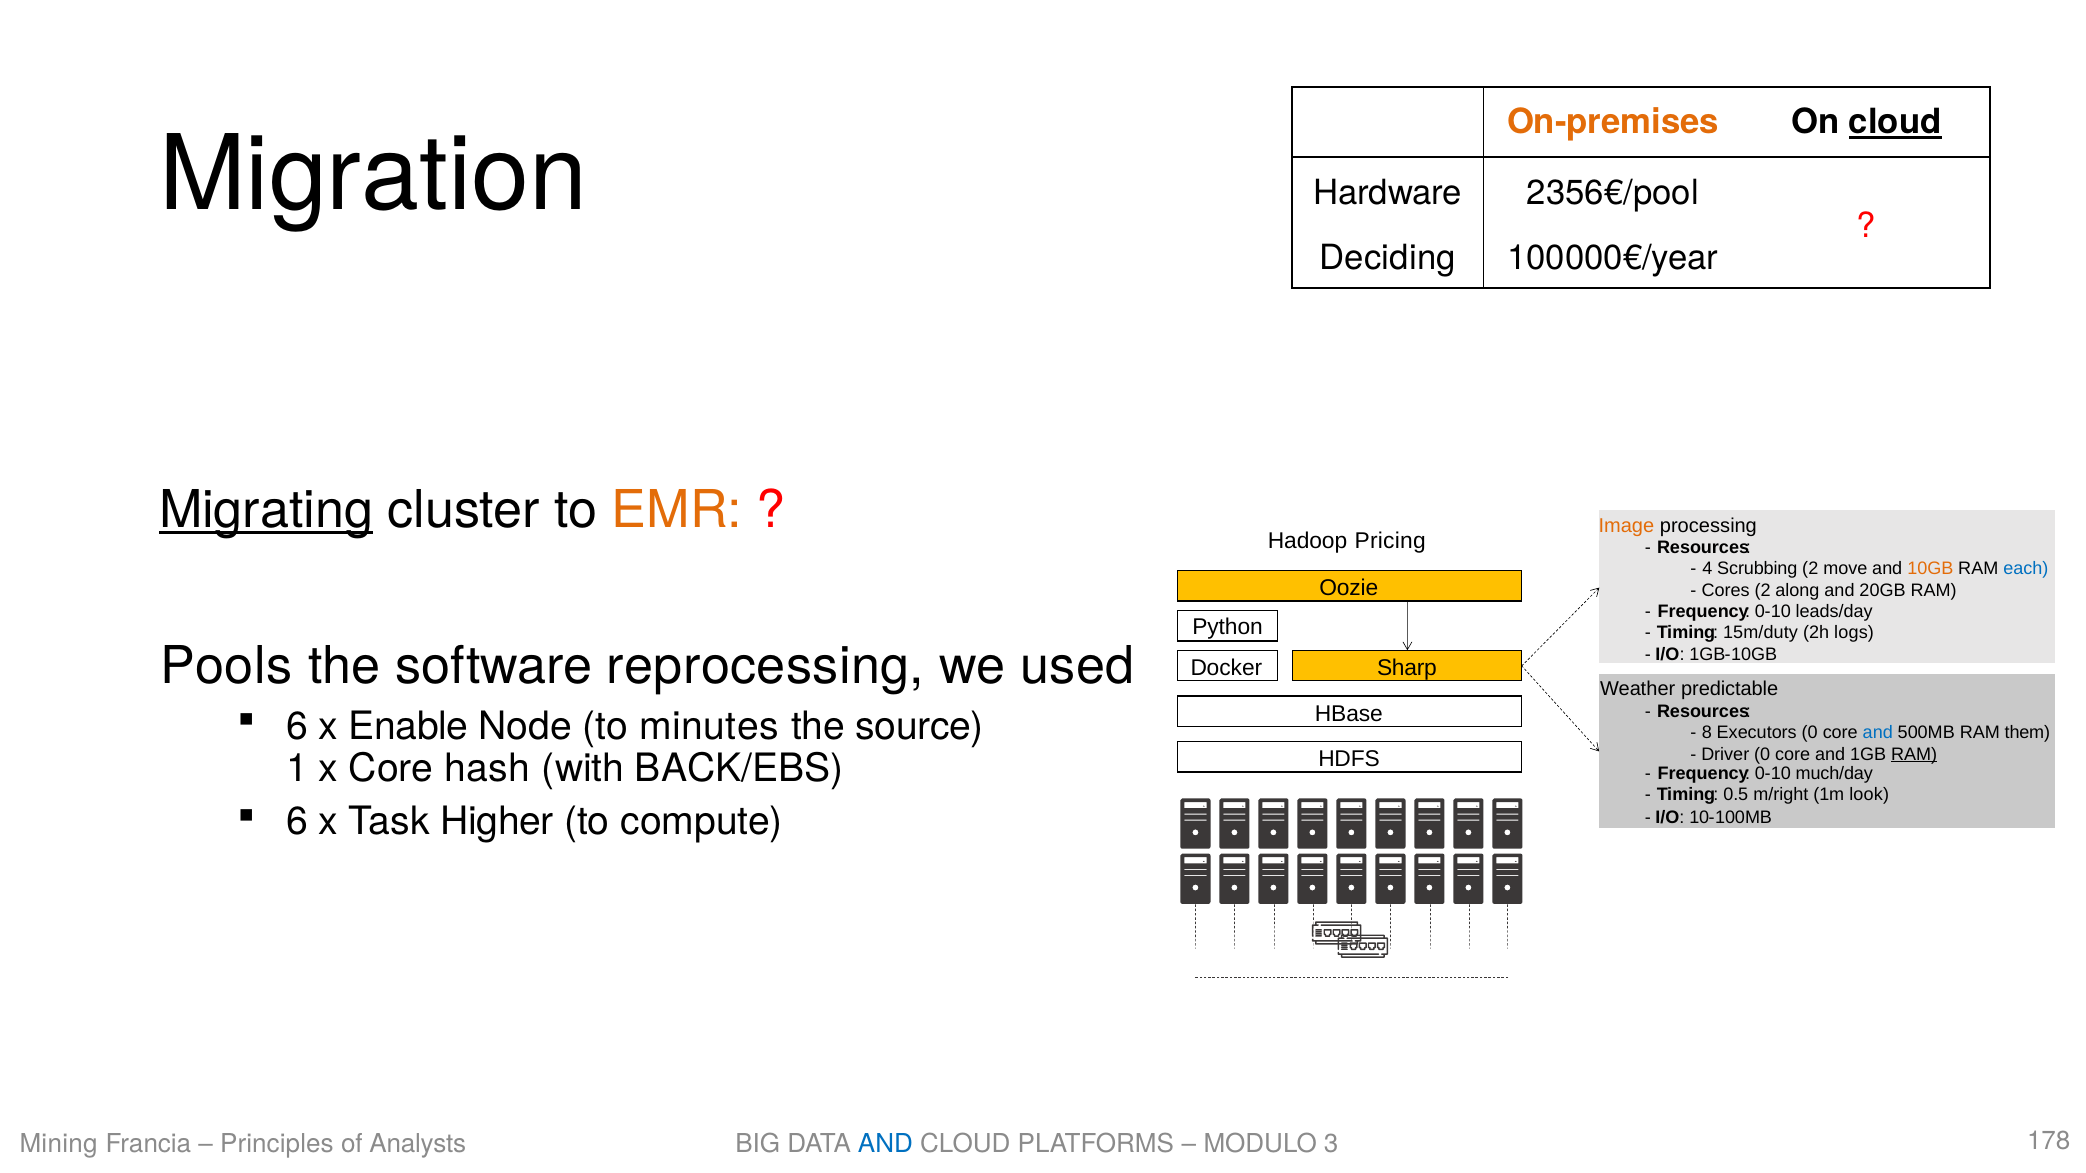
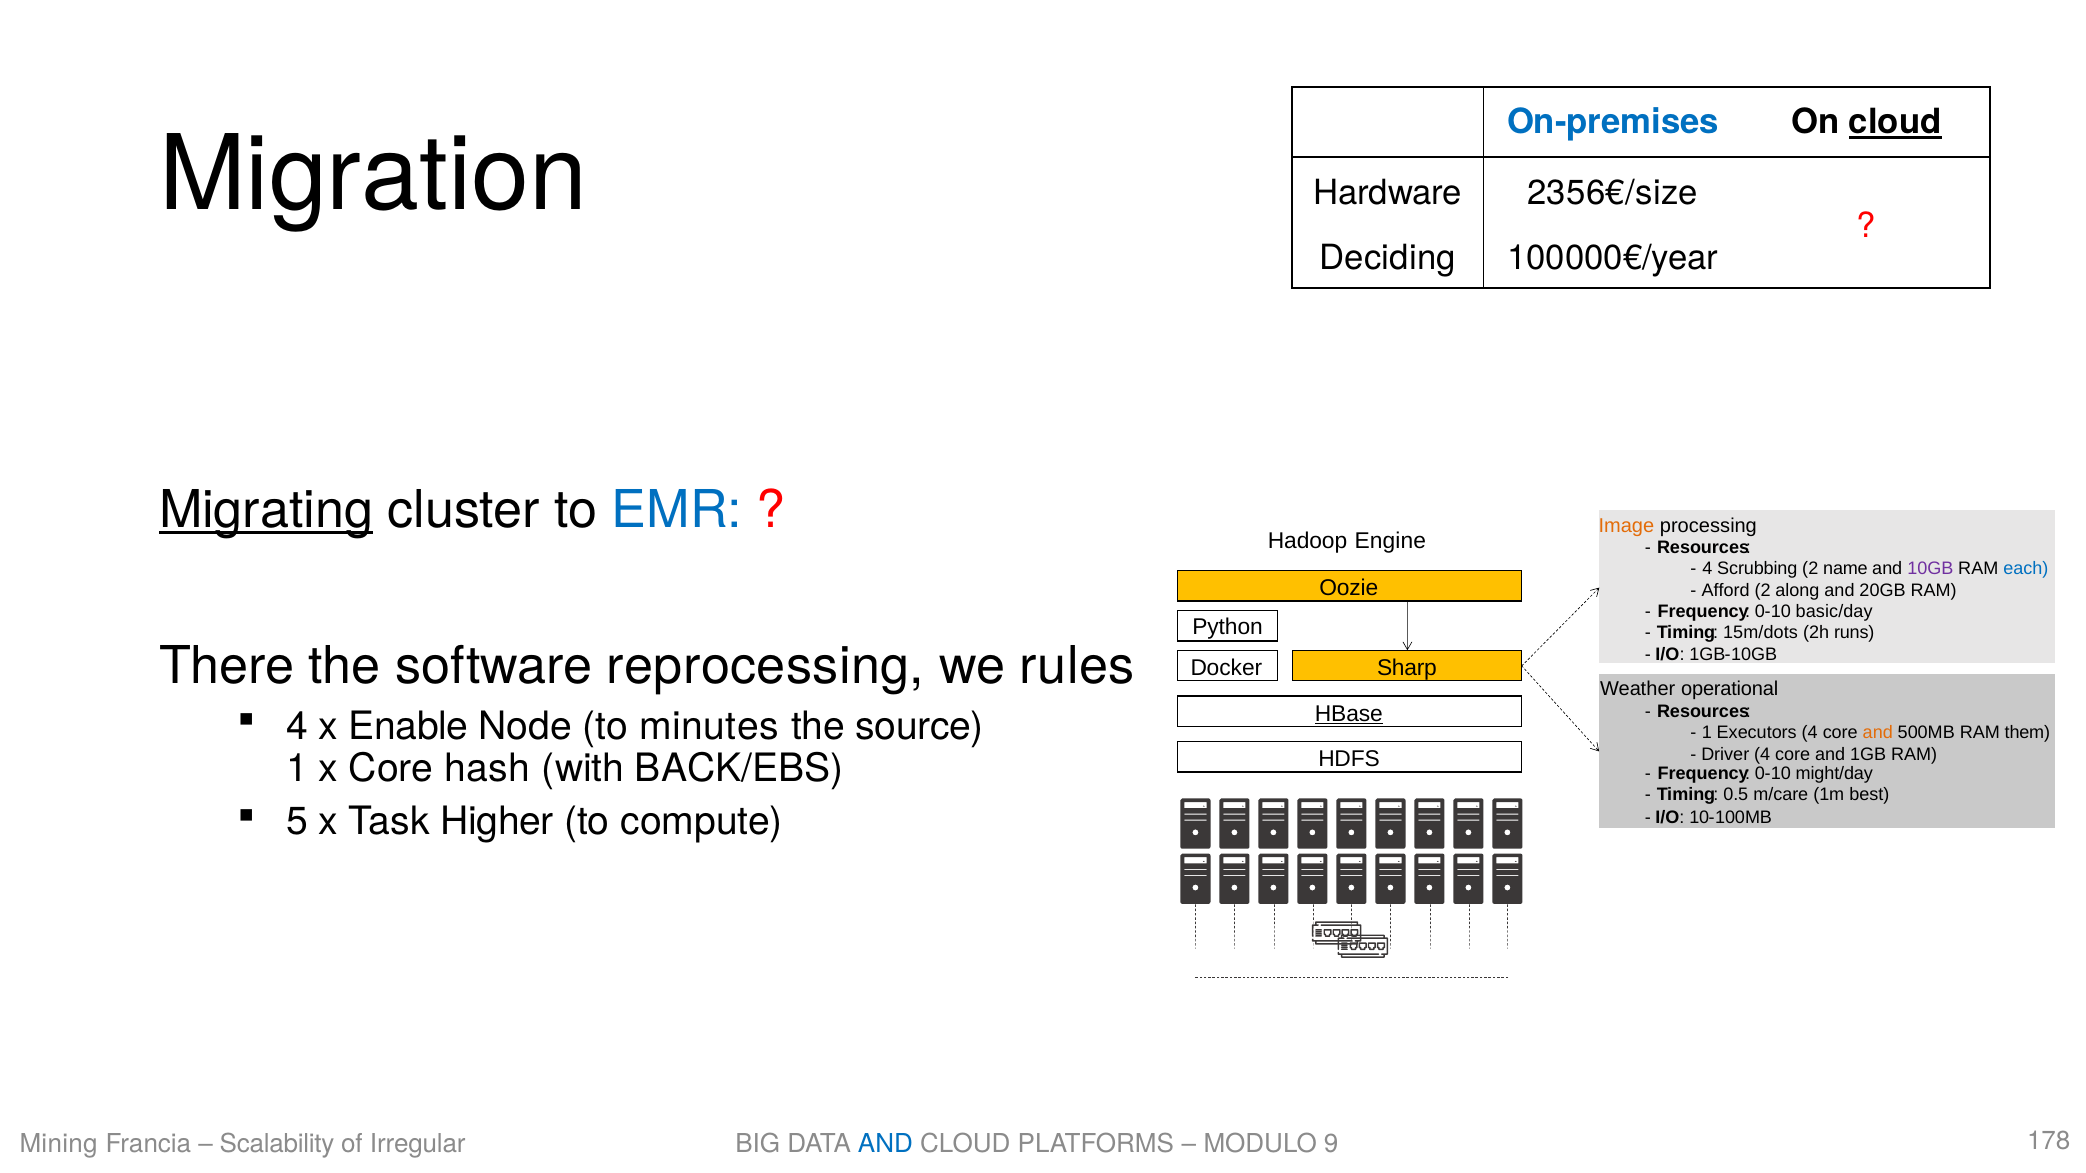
On-premises colour: orange -> blue
2356€/pool: 2356€/pool -> 2356€/size
EMR colour: orange -> blue
Pricing: Pricing -> Engine
move: move -> name
10GB colour: orange -> purple
Cores: Cores -> Afford
leads/day: leads/day -> basic/day
15m/duty: 15m/duty -> 15m/dots
logs: logs -> runs
Pools: Pools -> There
used: used -> rules
predictable: predictable -> operational
HBase underline: none -> present
6 at (297, 727): 6 -> 4
8 at (1707, 733): 8 -> 1
Executors 0: 0 -> 4
and at (1878, 733) colour: blue -> orange
Driver 0: 0 -> 4
RAM at (1914, 754) underline: present -> none
much/day: much/day -> might/day
m/right: m/right -> m/care
look: look -> best
6 at (297, 822): 6 -> 5
Principles: Principles -> Scalability
Analysts: Analysts -> Irregular
3: 3 -> 9
